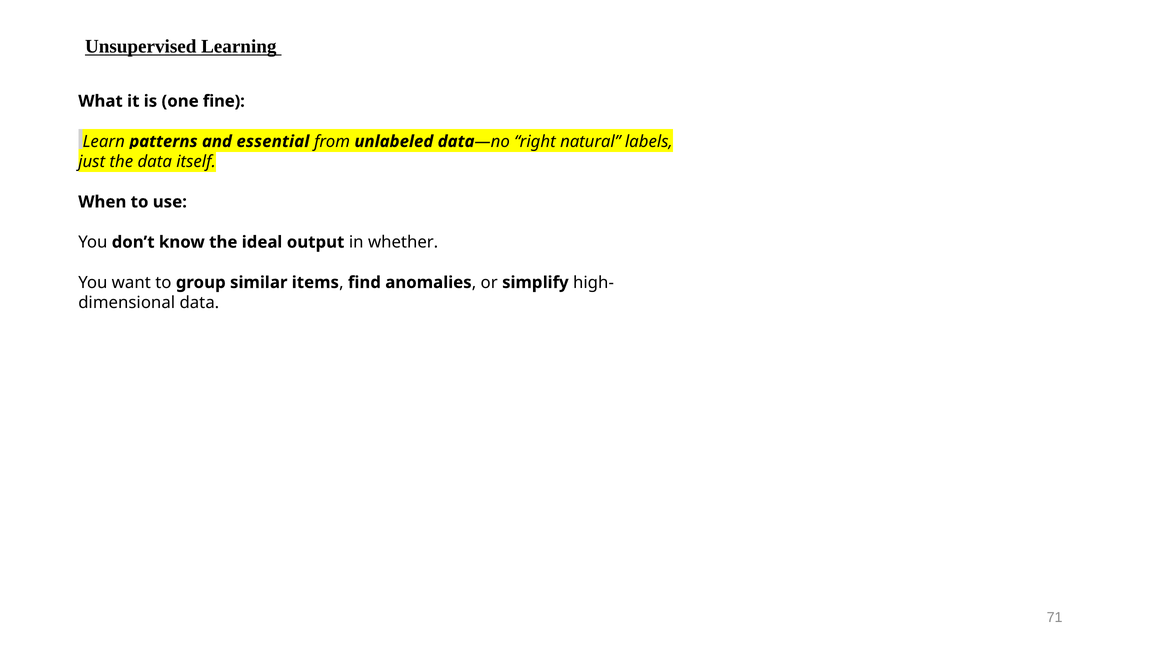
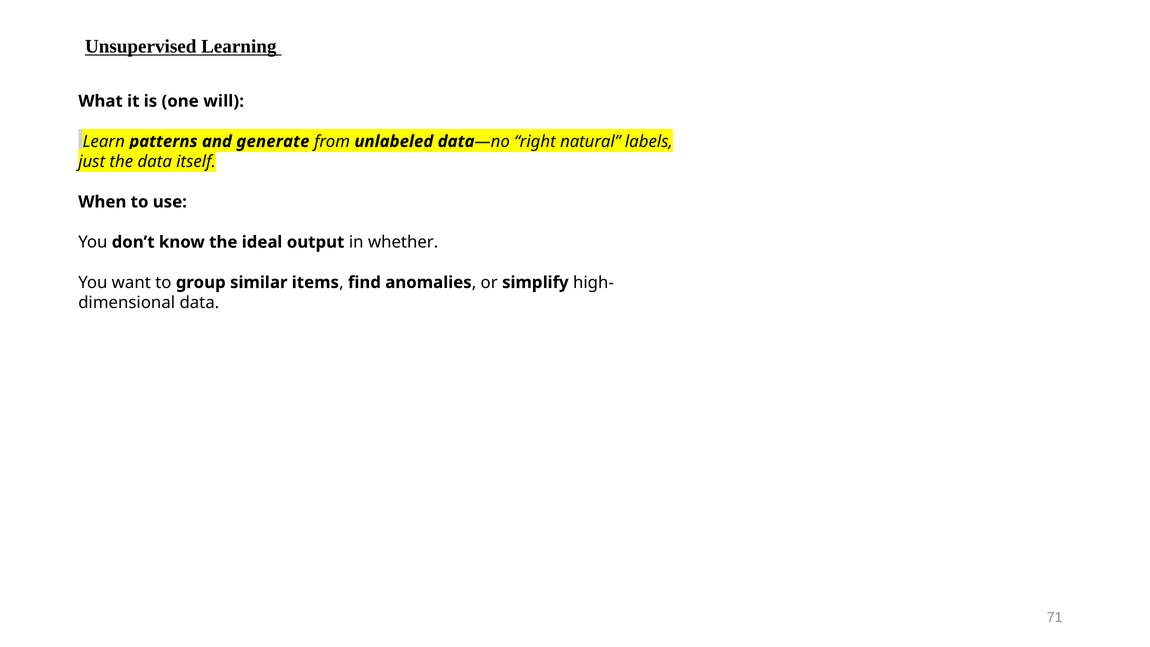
fine: fine -> will
essential: essential -> generate
